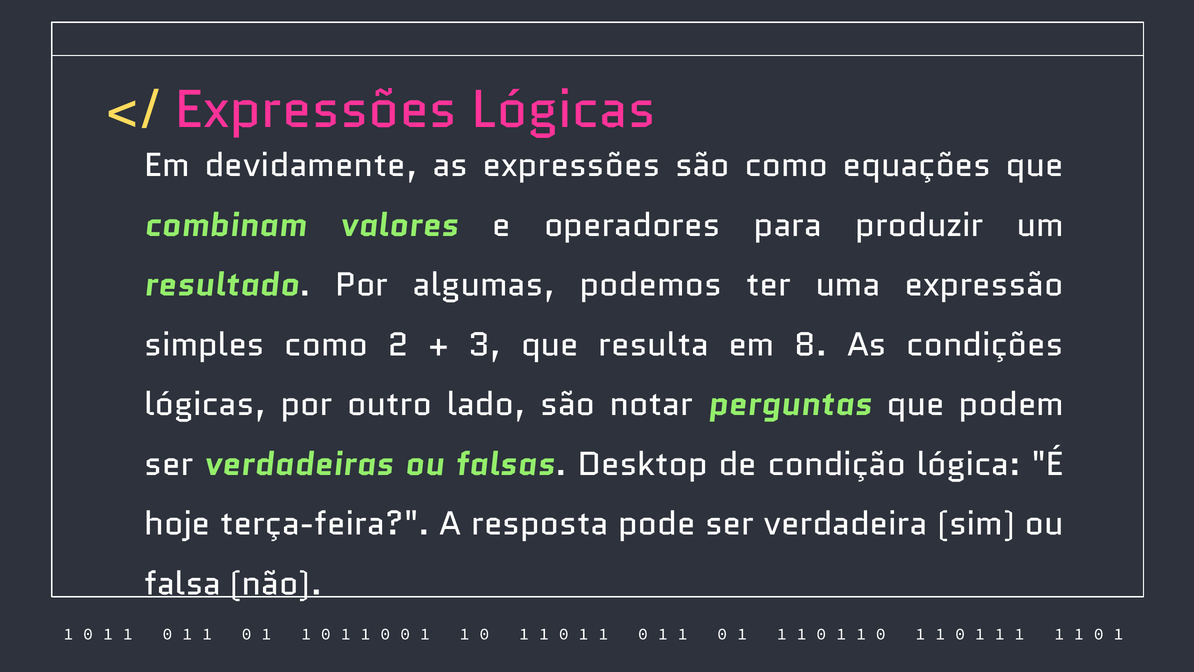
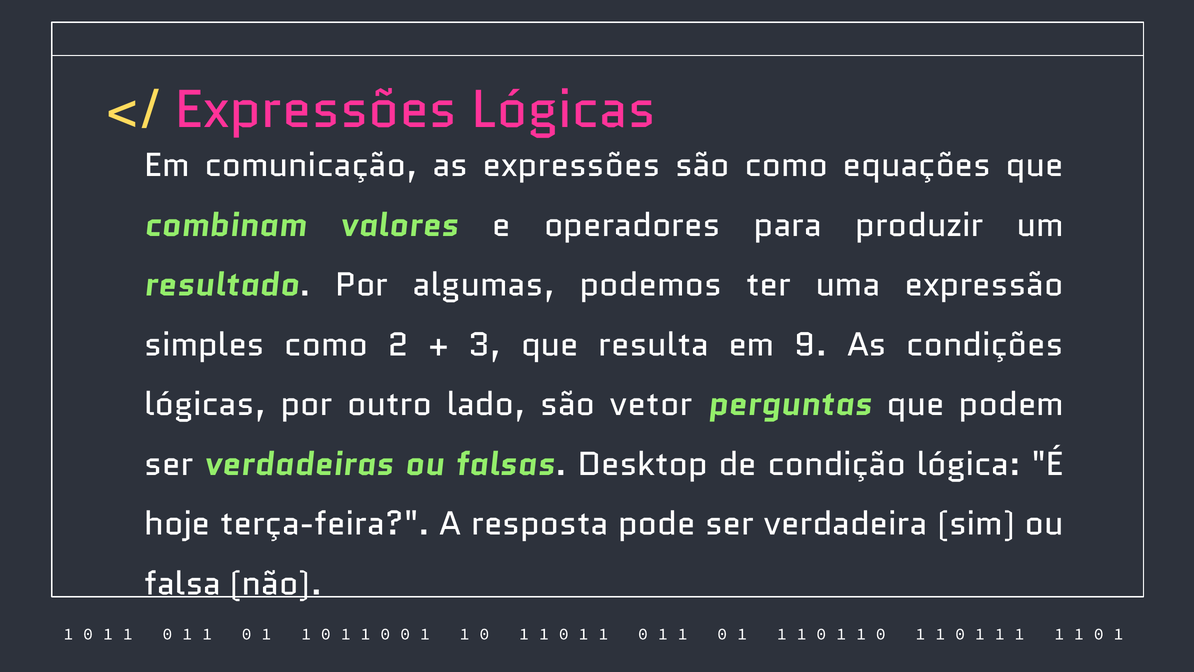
devidamente: devidamente -> comunicação
8: 8 -> 9
notar: notar -> vetor
